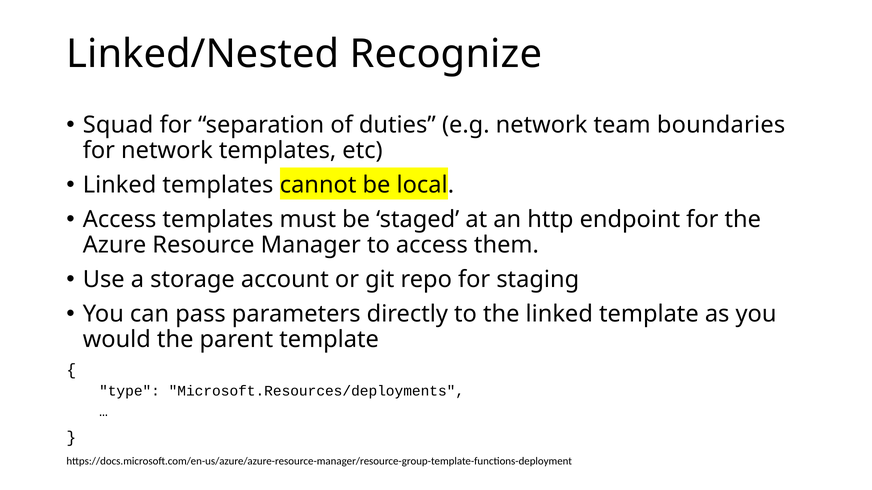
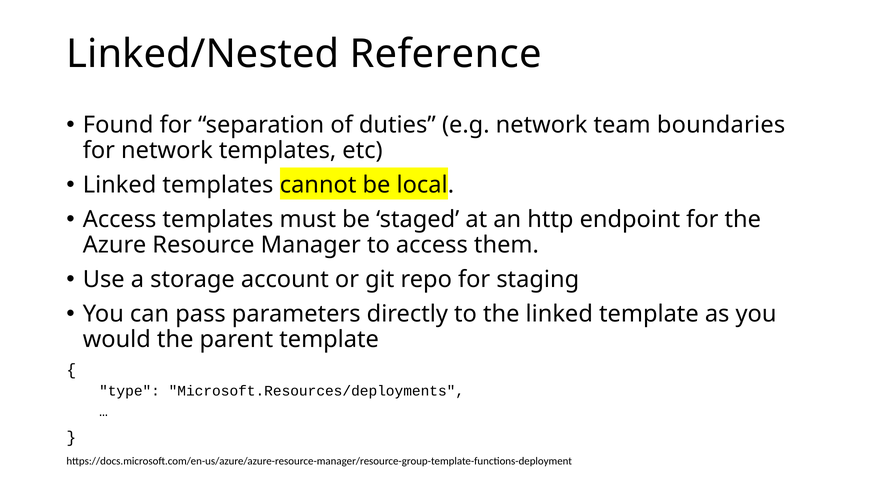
Recognize: Recognize -> Reference
Squad: Squad -> Found
